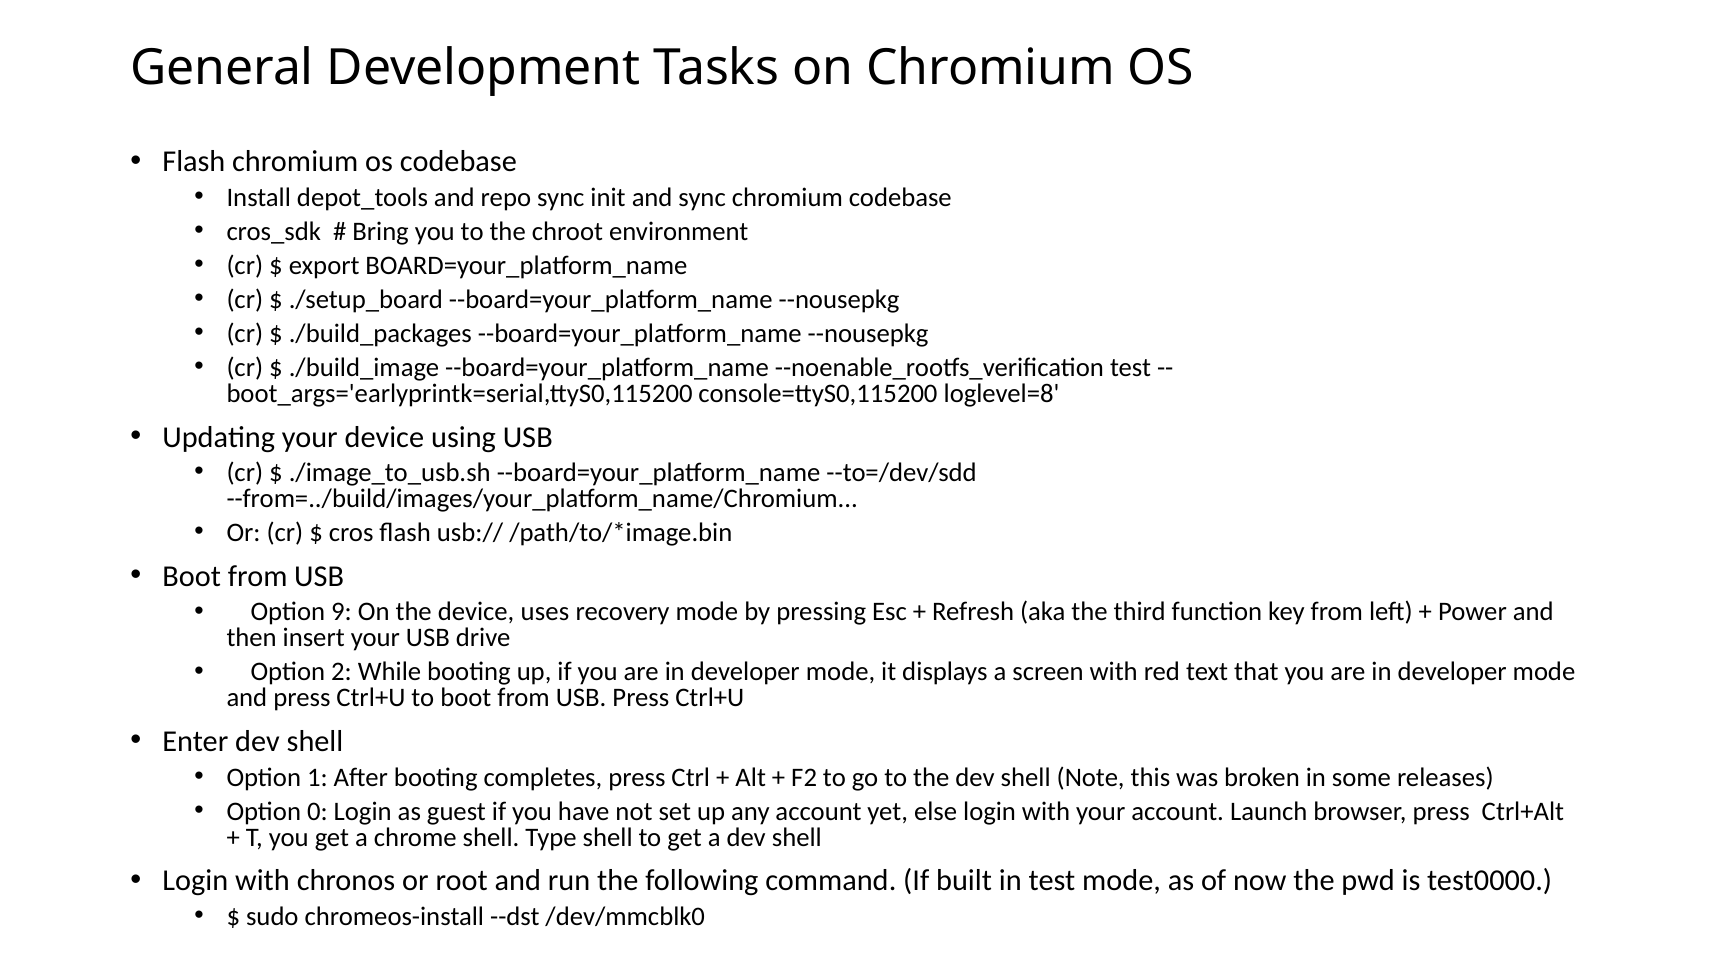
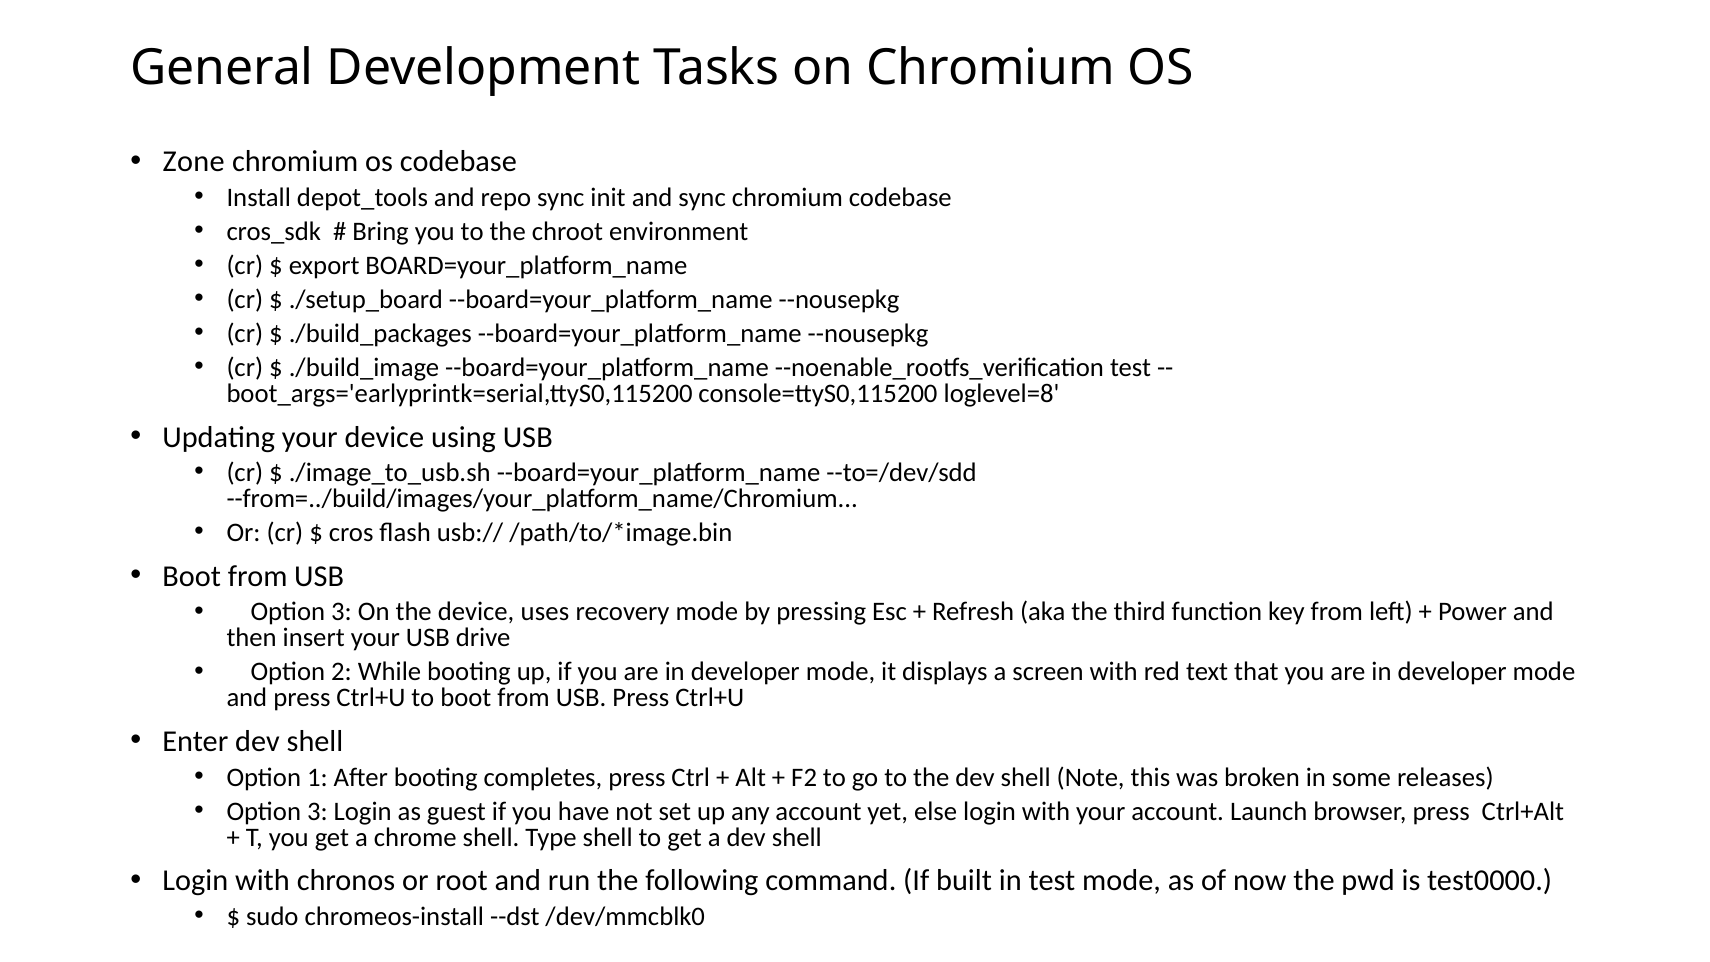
Flash at (194, 162): Flash -> Zone
9 at (342, 612): 9 -> 3
0 at (317, 811): 0 -> 3
